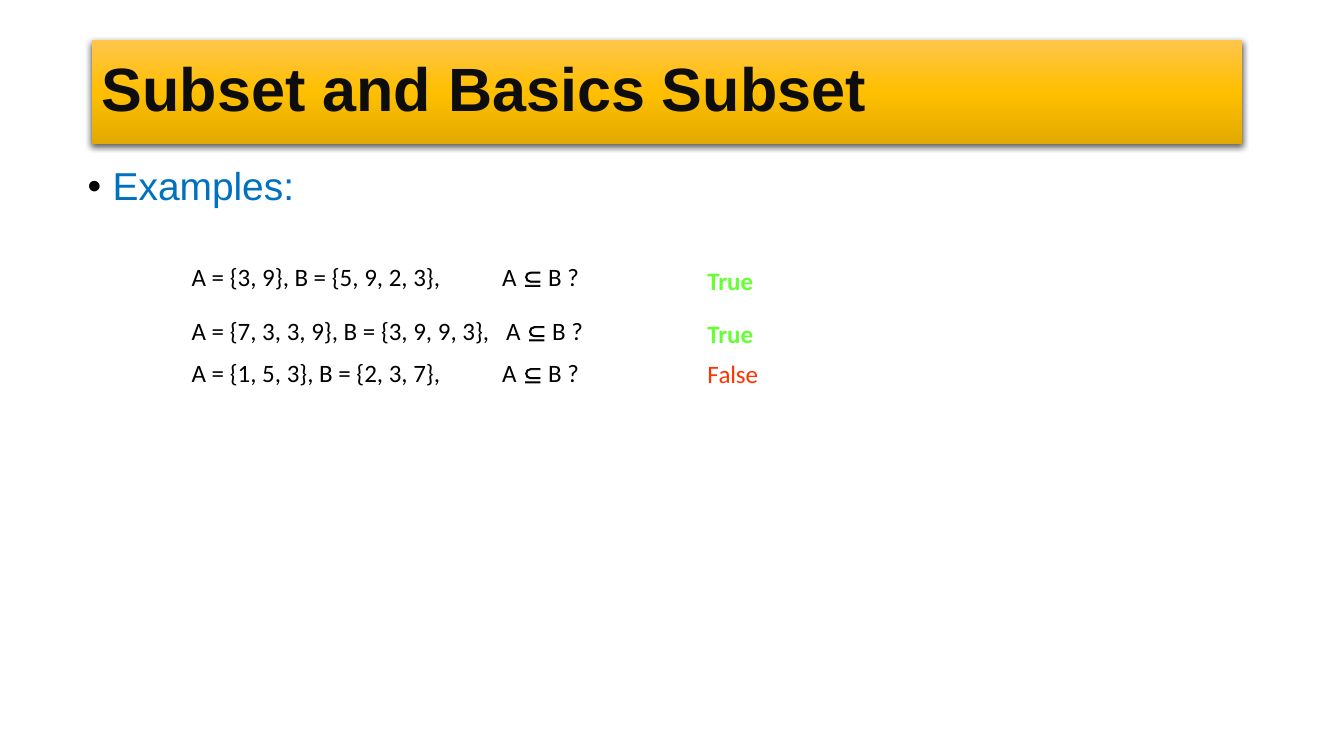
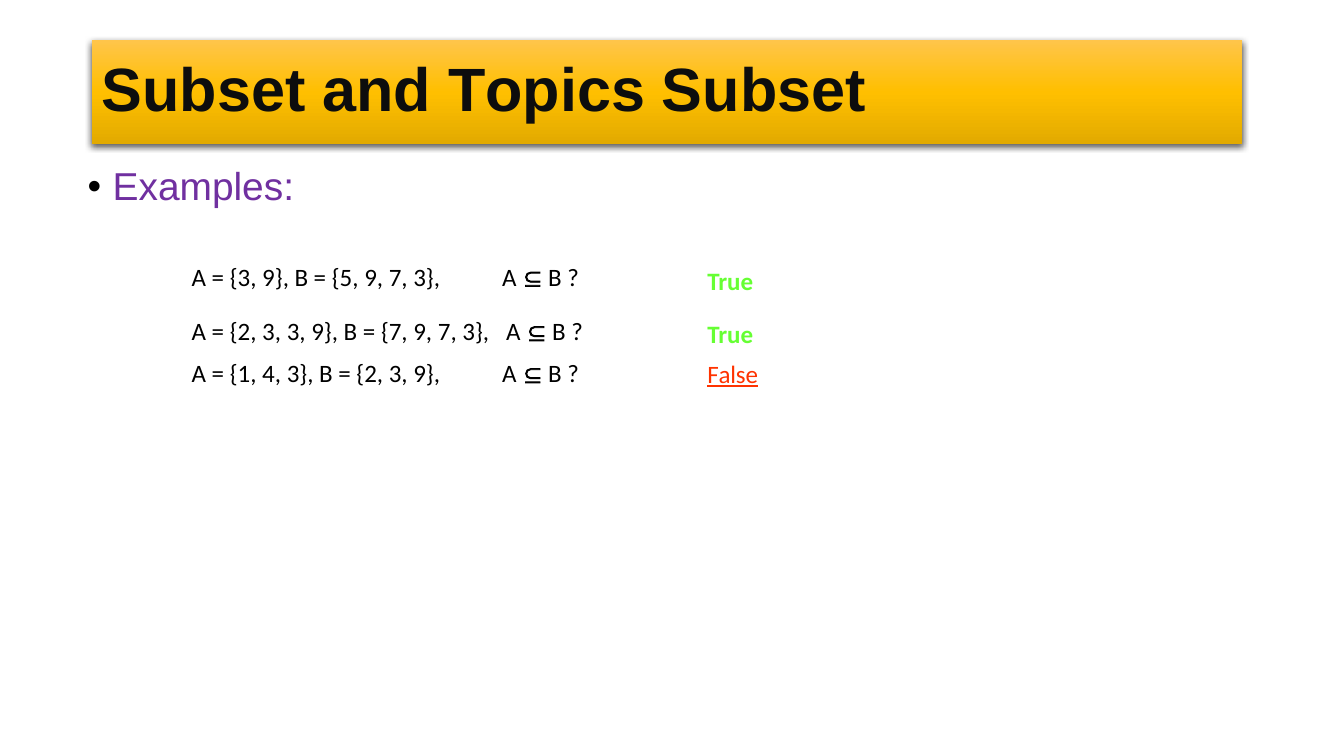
Basics: Basics -> Topics
Examples colour: blue -> purple
5 9 2: 2 -> 7
7 at (243, 333): 7 -> 2
3 at (394, 333): 3 -> 7
9 at (447, 333): 9 -> 7
1 5: 5 -> 4
2 3 7: 7 -> 9
False underline: none -> present
